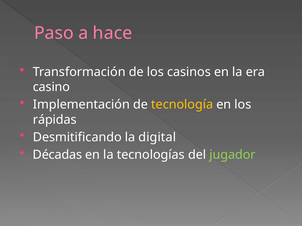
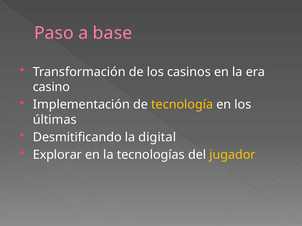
hace: hace -> base
rápidas: rápidas -> últimas
Décadas: Décadas -> Explorar
jugador colour: light green -> yellow
